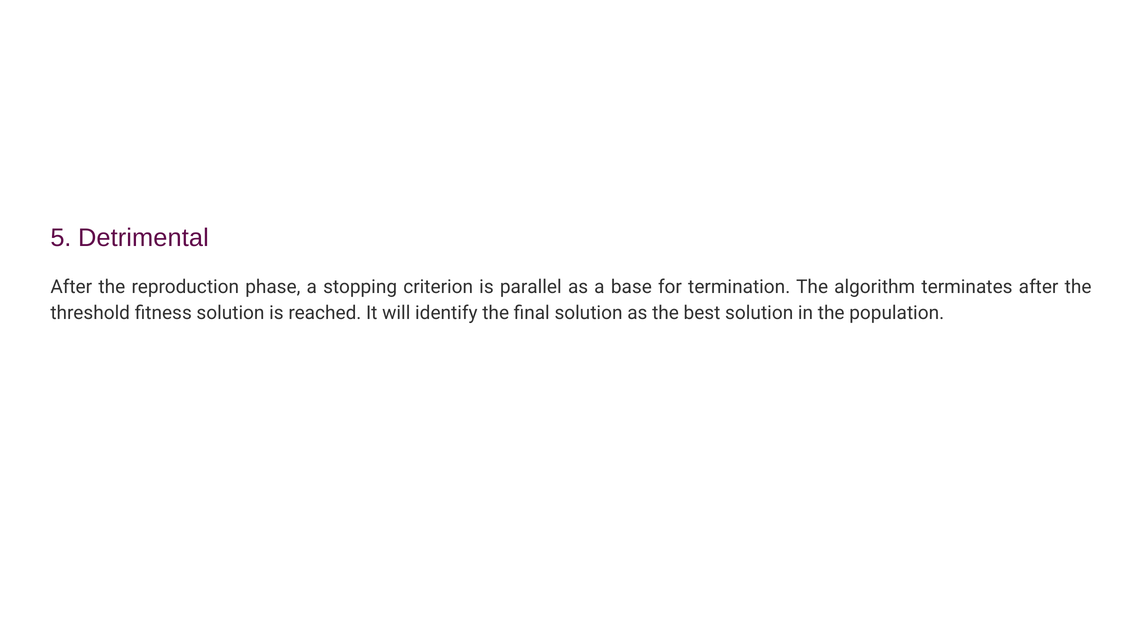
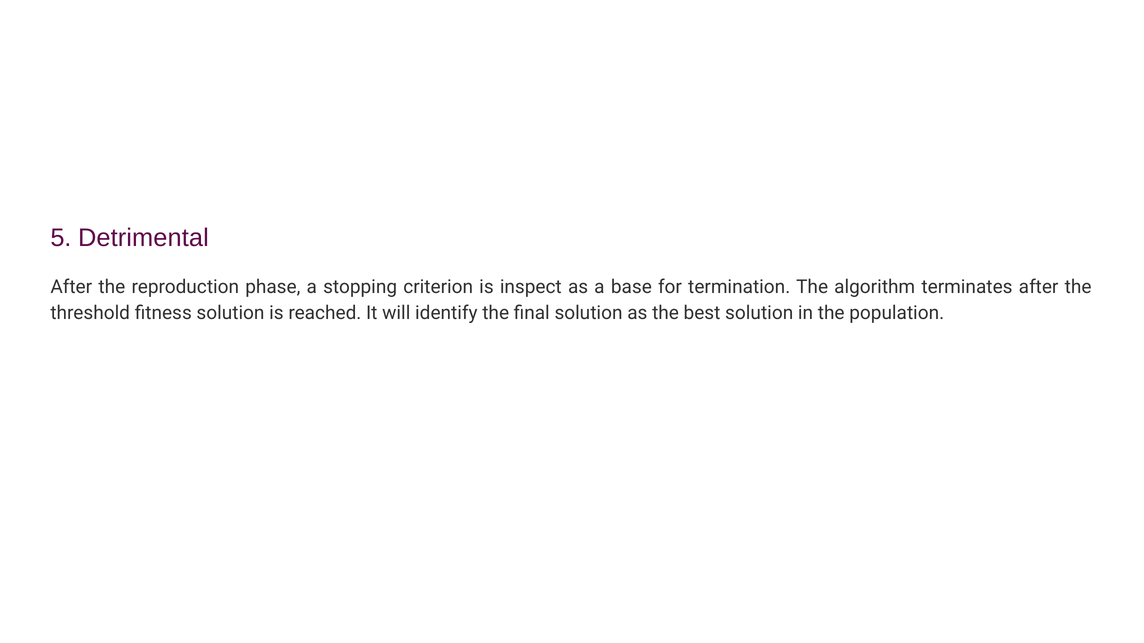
parallel: parallel -> inspect
